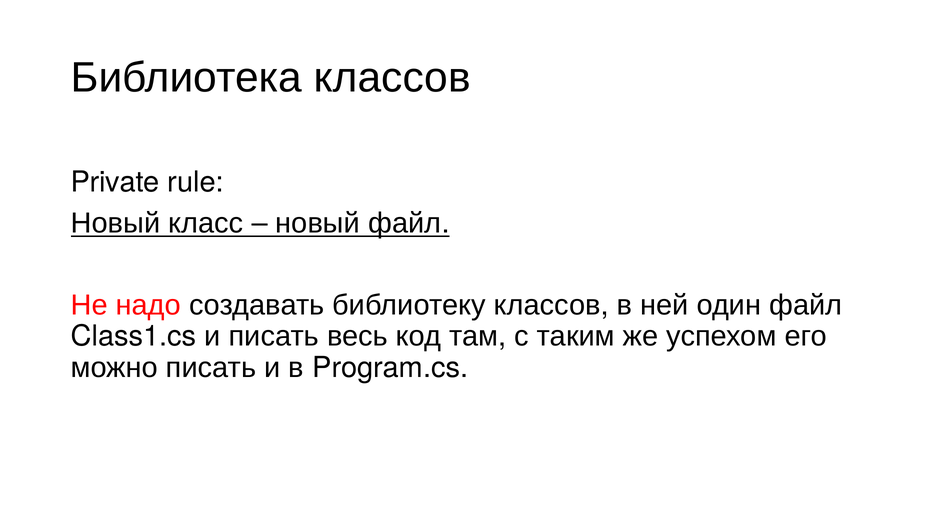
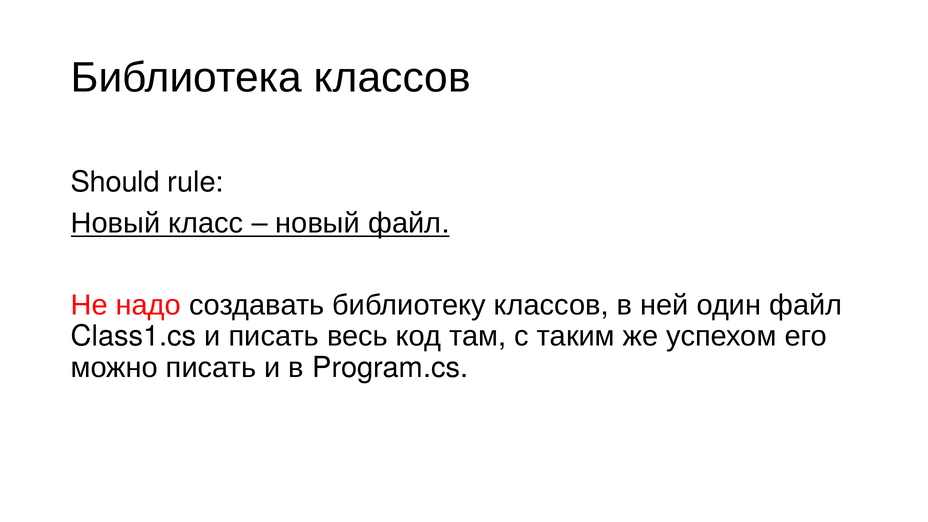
Private: Private -> Should
